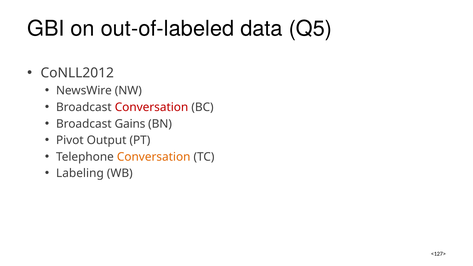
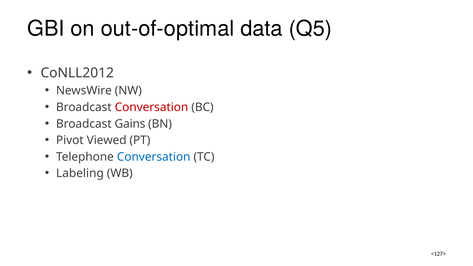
out-of-labeled: out-of-labeled -> out-of-optimal
Output: Output -> Viewed
Conversation at (154, 157) colour: orange -> blue
